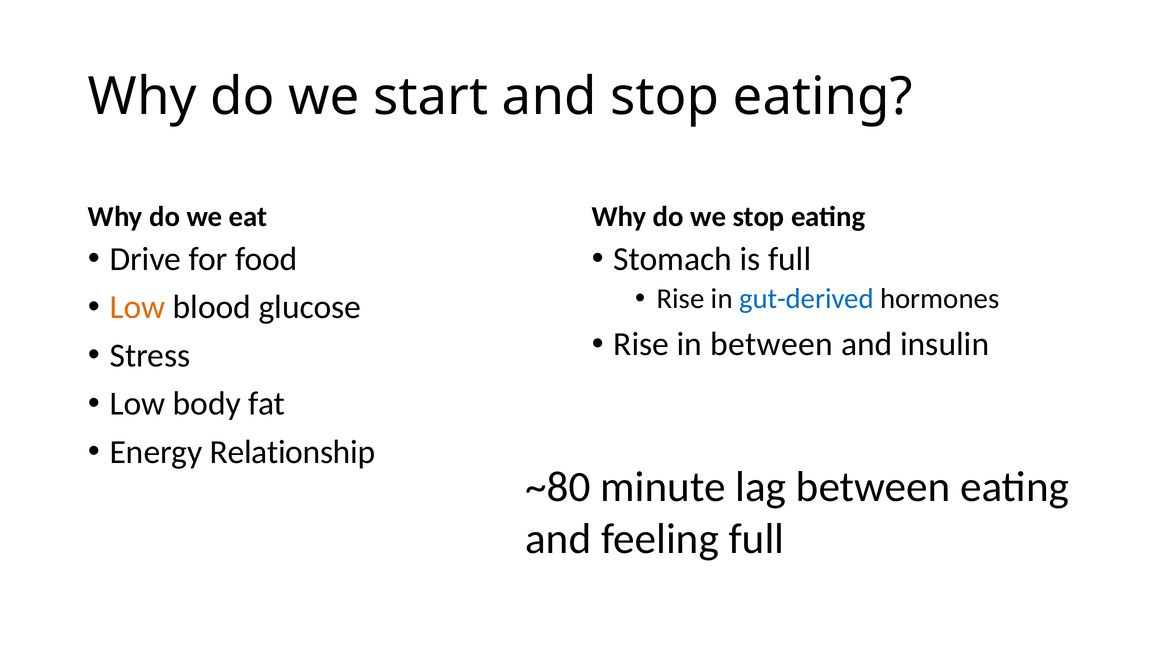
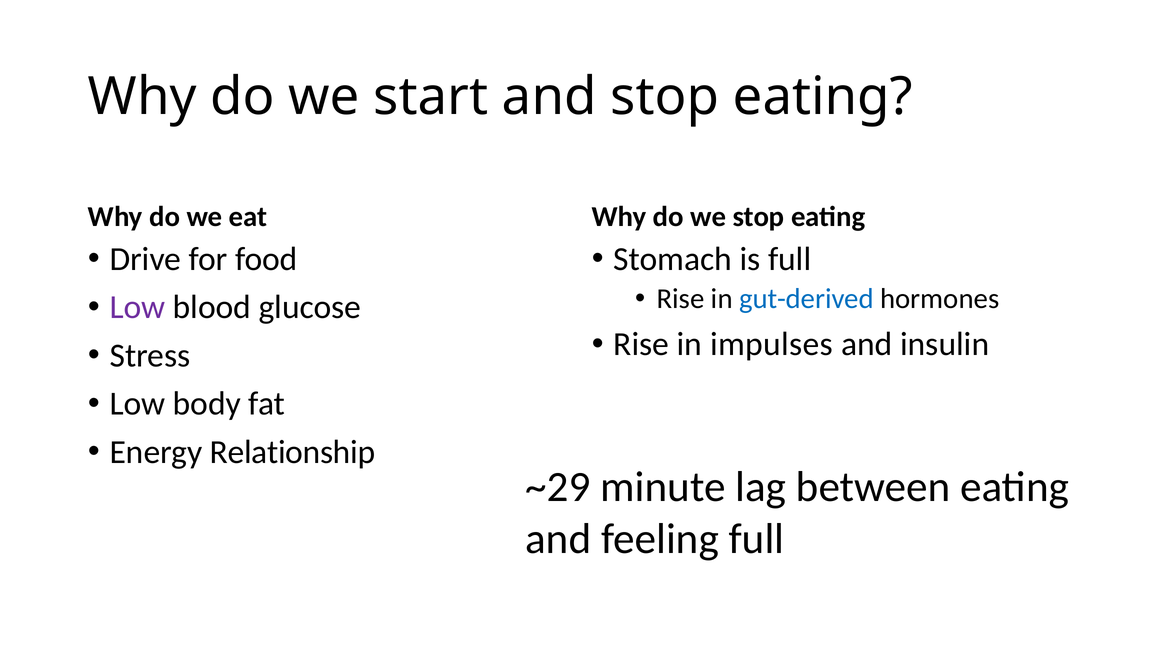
Low at (137, 307) colour: orange -> purple
in between: between -> impulses
~80: ~80 -> ~29
